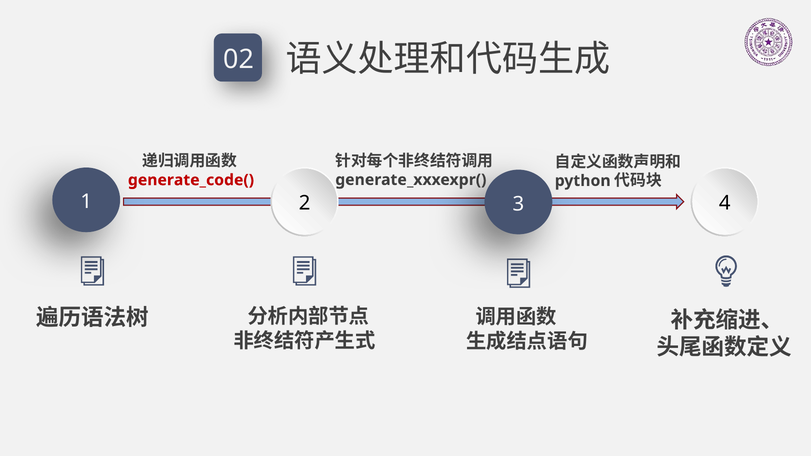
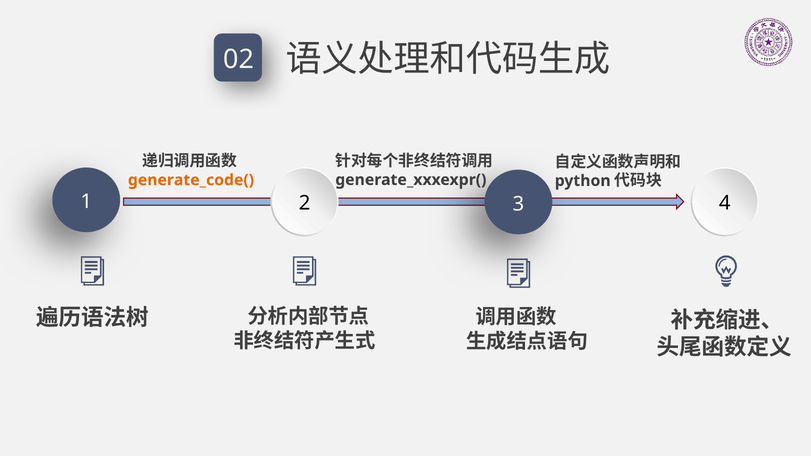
generate_code( colour: red -> orange
